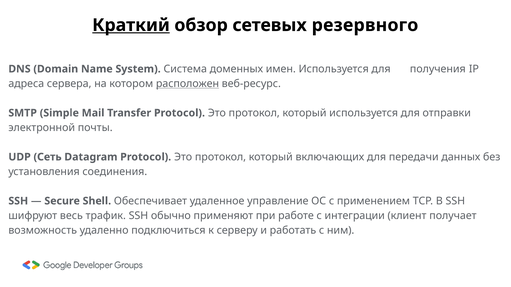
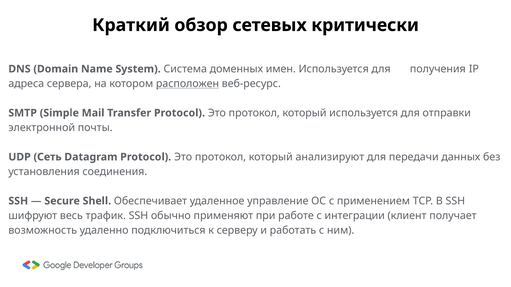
Краткий underline: present -> none
резервного: резервного -> критически
включающих: включающих -> анализируют
